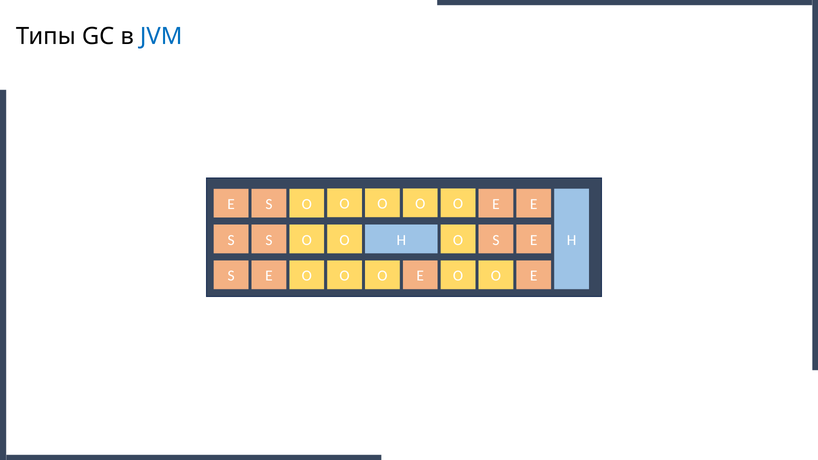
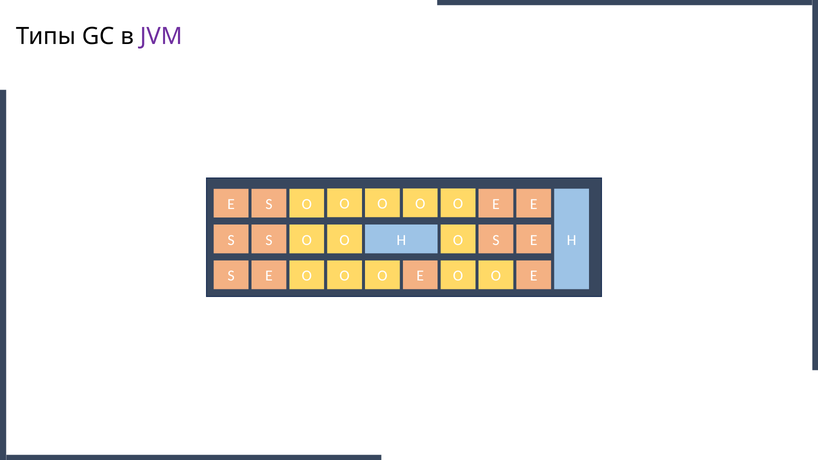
JVM colour: blue -> purple
